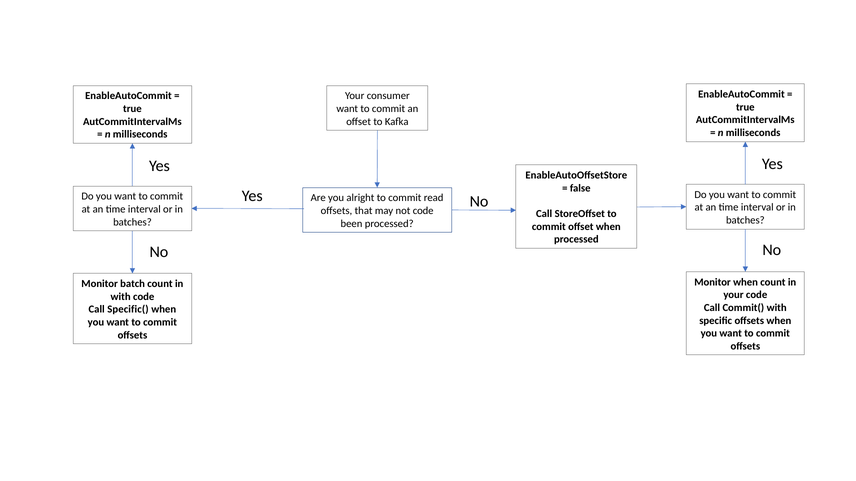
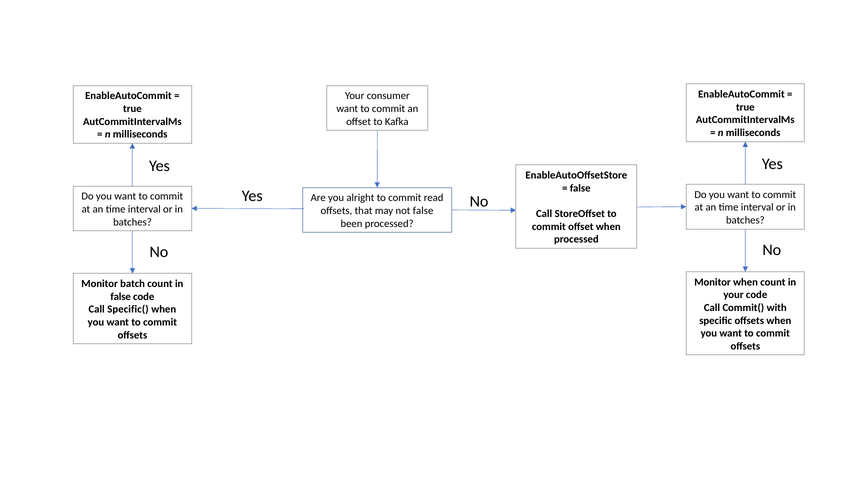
not code: code -> false
with at (121, 297): with -> false
